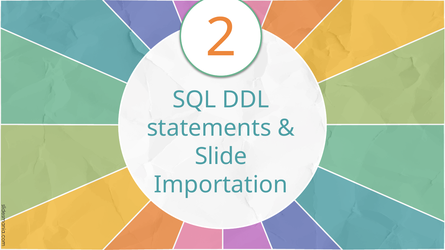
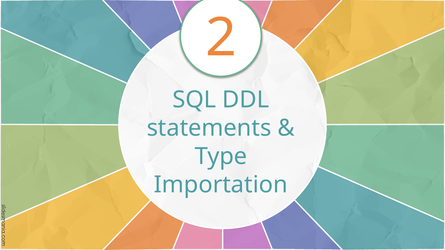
Slide: Slide -> Type
